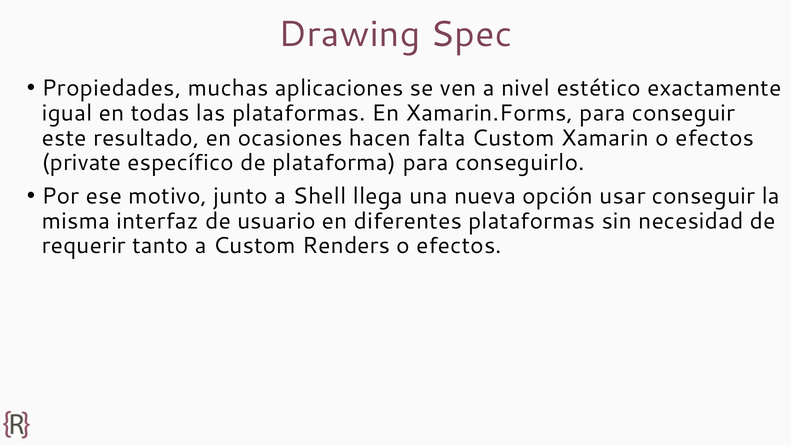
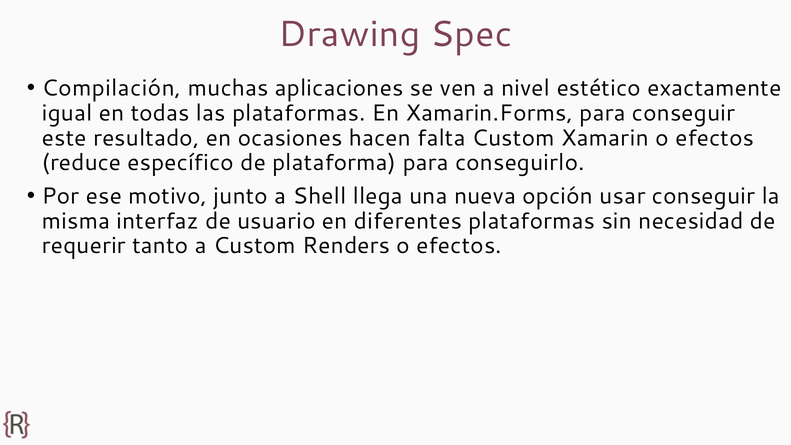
Propiedades: Propiedades -> Compilación
private: private -> reduce
